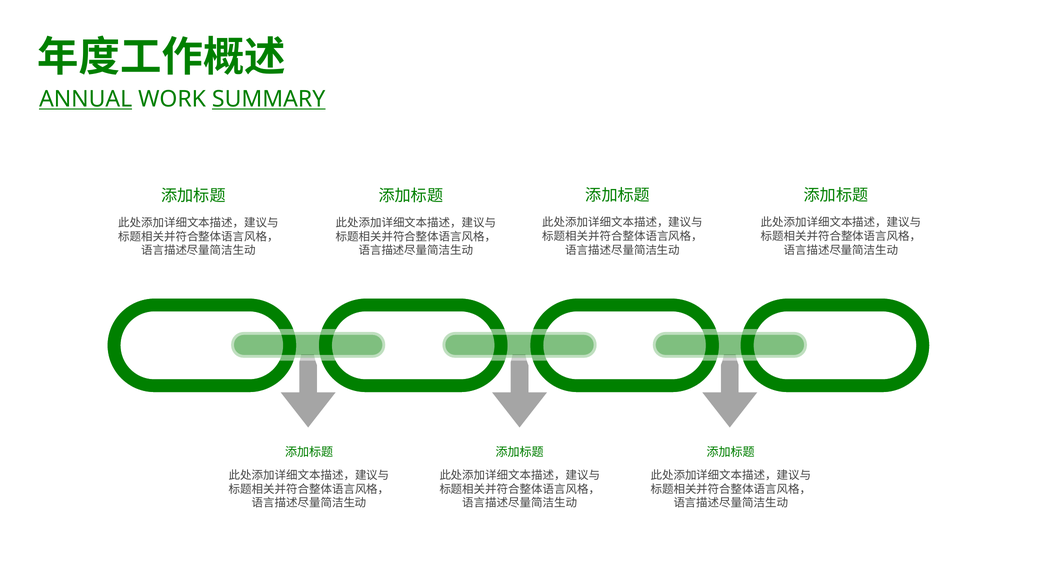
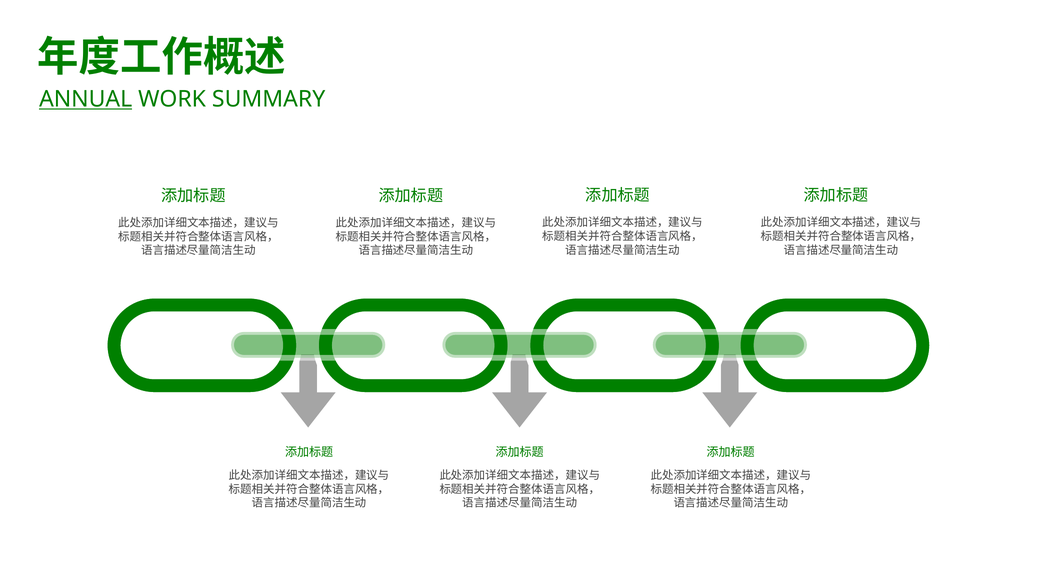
SUMMARY underline: present -> none
